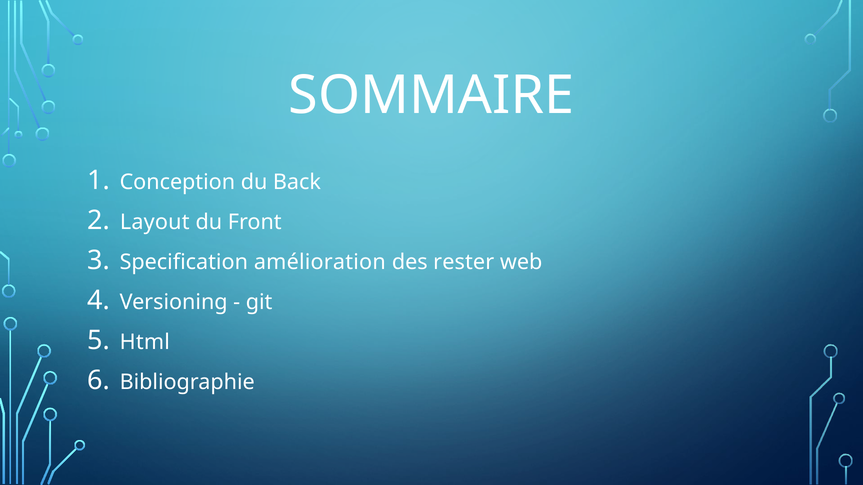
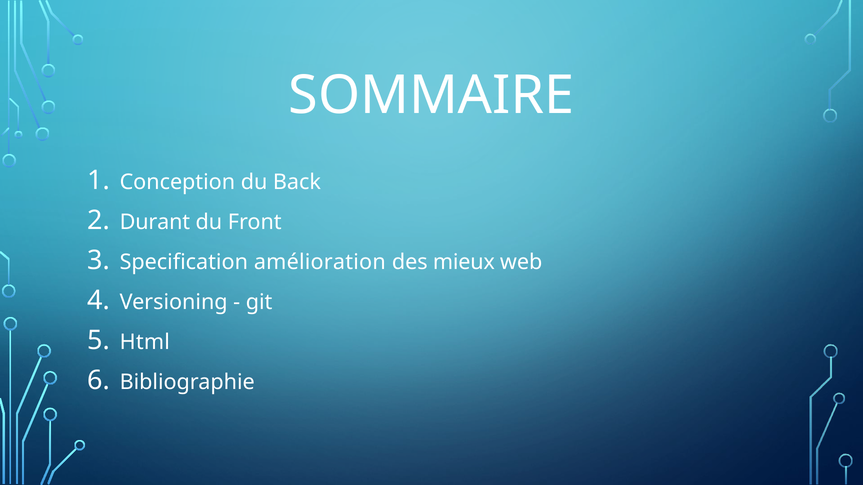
Layout: Layout -> Durant
rester: rester -> mieux
